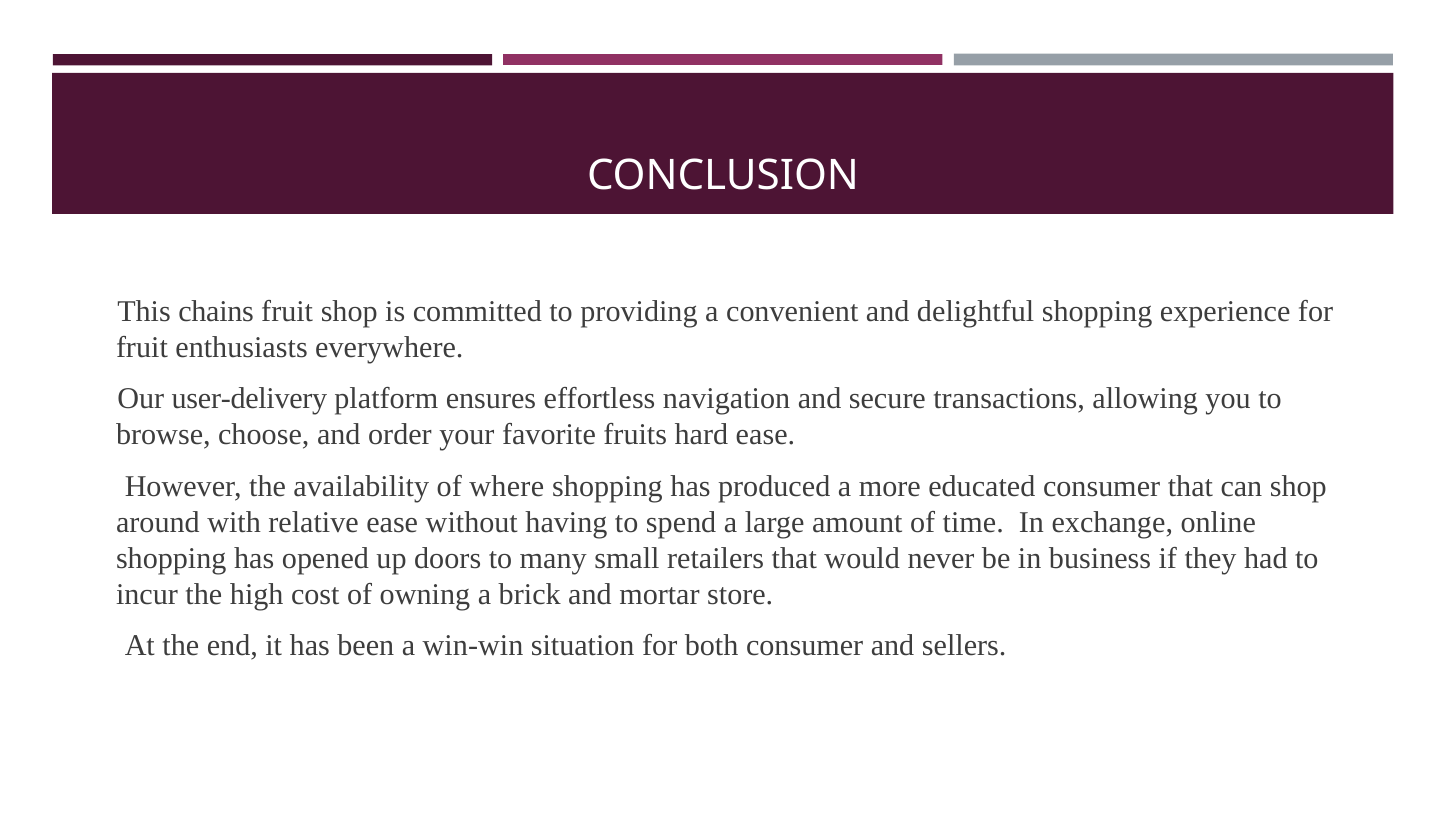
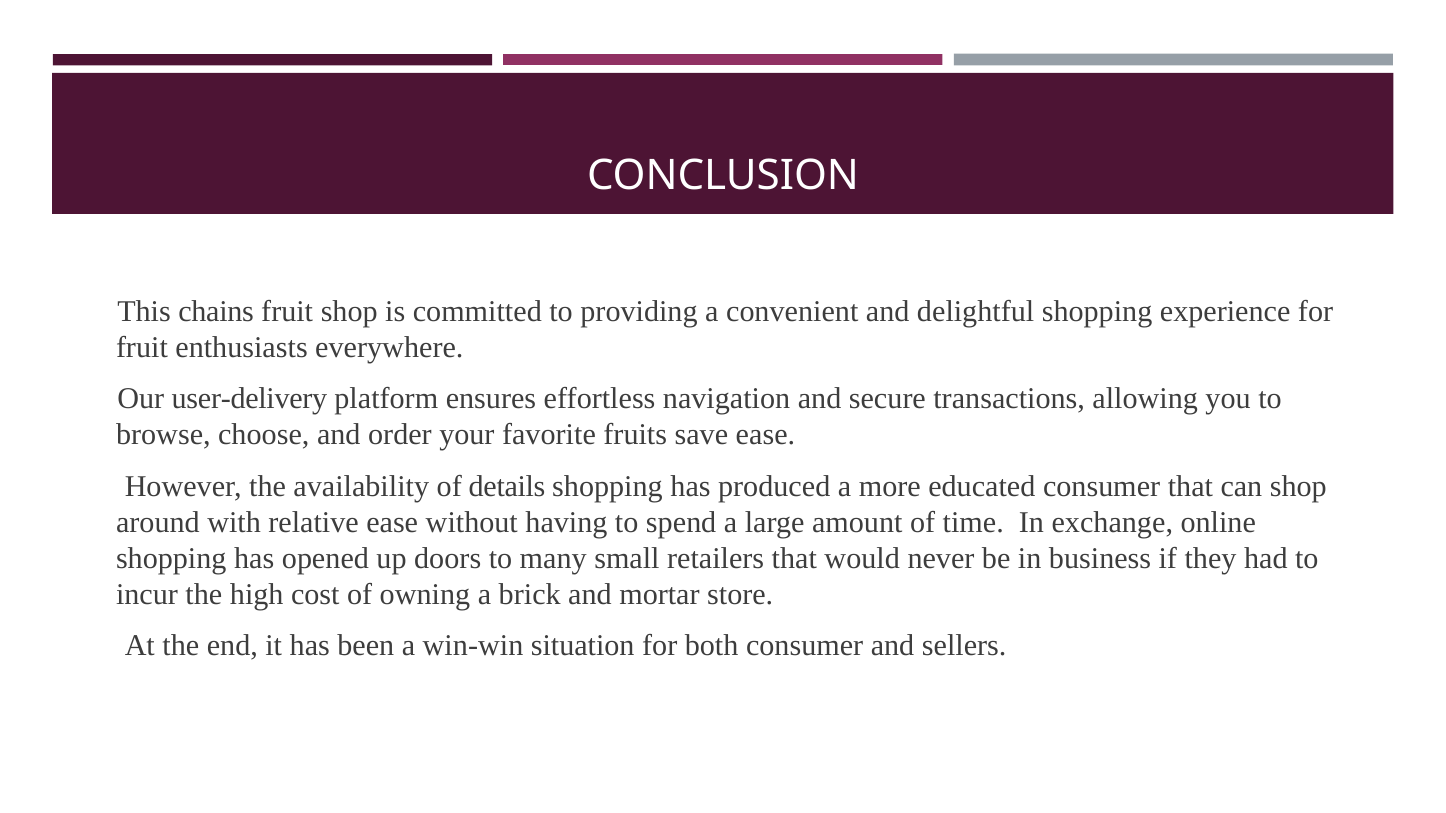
hard: hard -> save
where: where -> details
